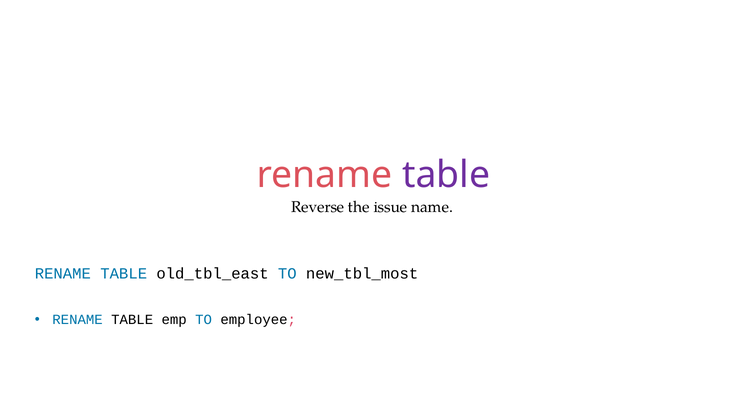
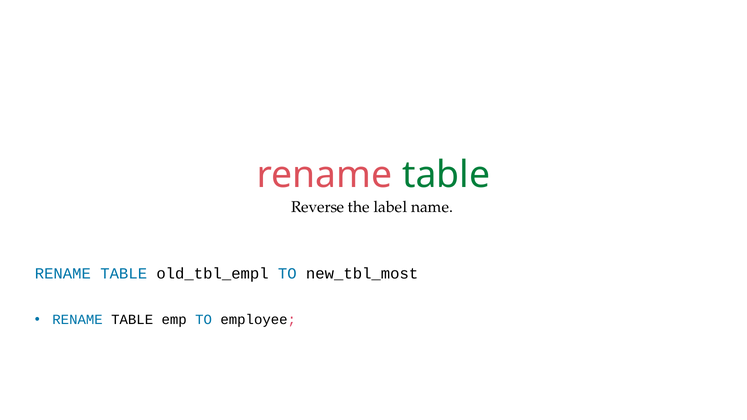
table at (446, 175) colour: purple -> green
issue: issue -> label
old_tbl_east: old_tbl_east -> old_tbl_empl
